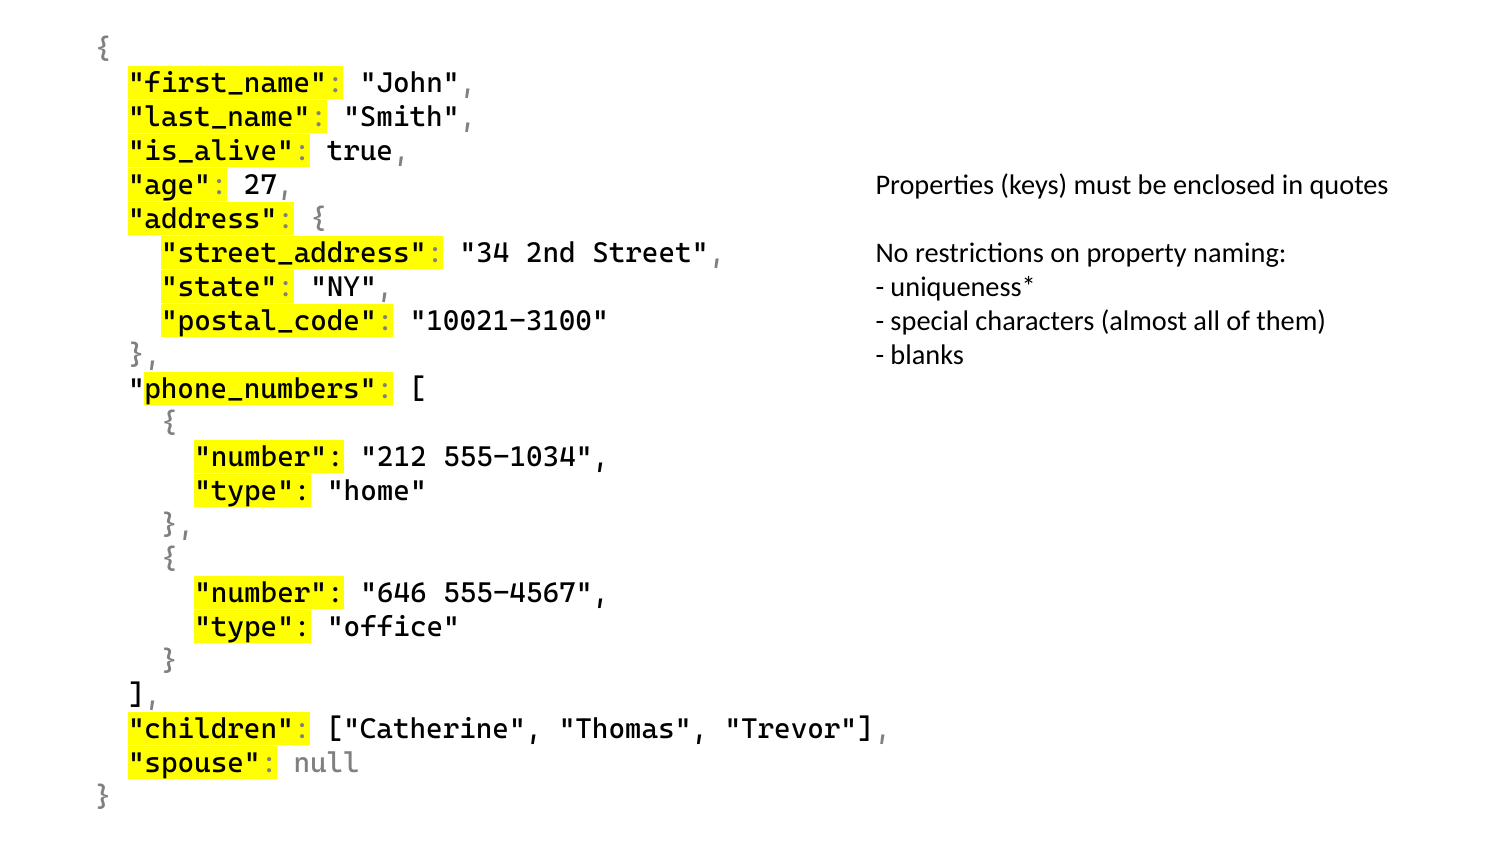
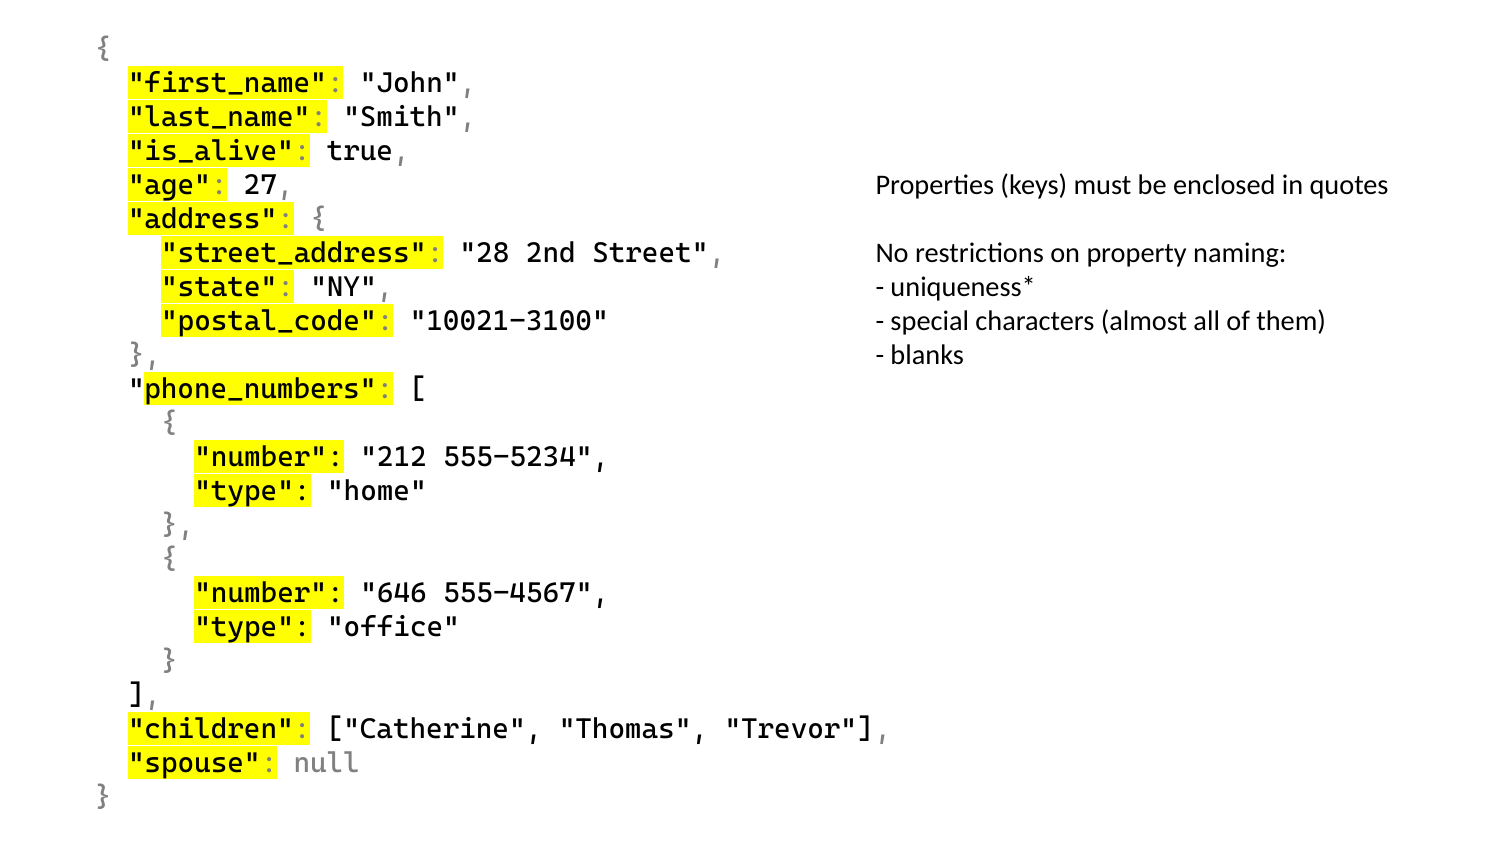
34: 34 -> 28
555-1034: 555-1034 -> 555-5234
